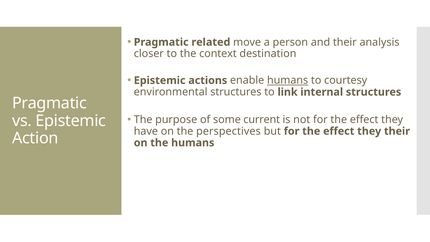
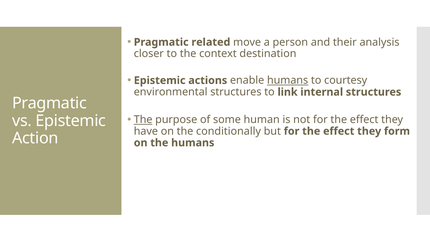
The at (143, 119) underline: none -> present
current: current -> human
perspectives: perspectives -> conditionally
they their: their -> form
